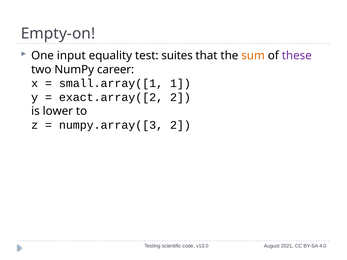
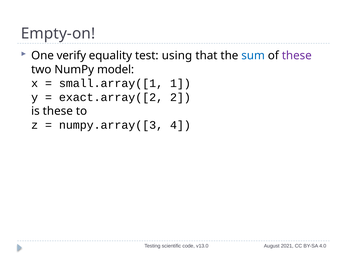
input: input -> verify
suites: suites -> using
sum colour: orange -> blue
career: career -> model
is lower: lower -> these
numpy.array([3 2: 2 -> 4
